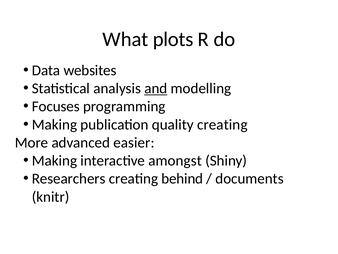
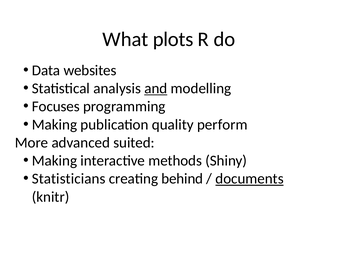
quality creating: creating -> perform
easier: easier -> suited
amongst: amongst -> methods
Researchers: Researchers -> Statisticians
documents underline: none -> present
